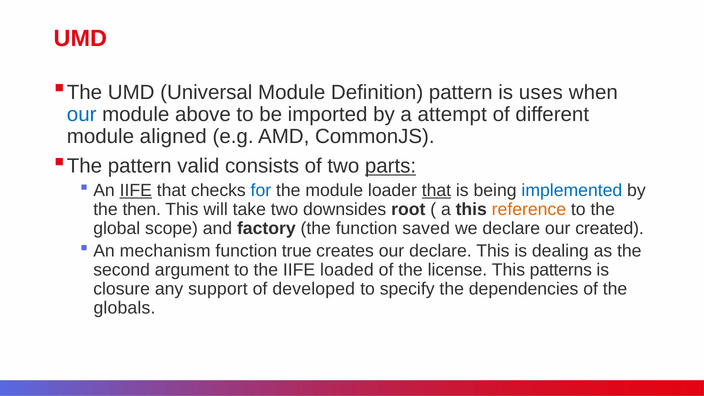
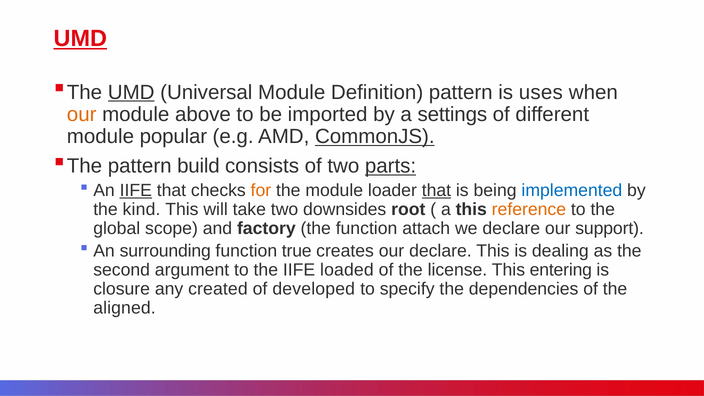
UMD at (80, 39) underline: none -> present
UMD at (131, 92) underline: none -> present
our at (82, 114) colour: blue -> orange
attempt: attempt -> settings
aligned: aligned -> popular
CommonJS underline: none -> present
valid: valid -> build
for colour: blue -> orange
then: then -> kind
saved: saved -> attach
created: created -> support
mechanism: mechanism -> surrounding
patterns: patterns -> entering
support: support -> created
globals: globals -> aligned
